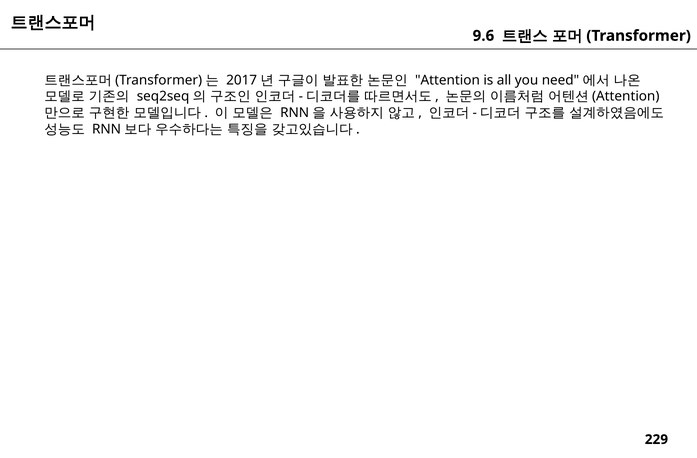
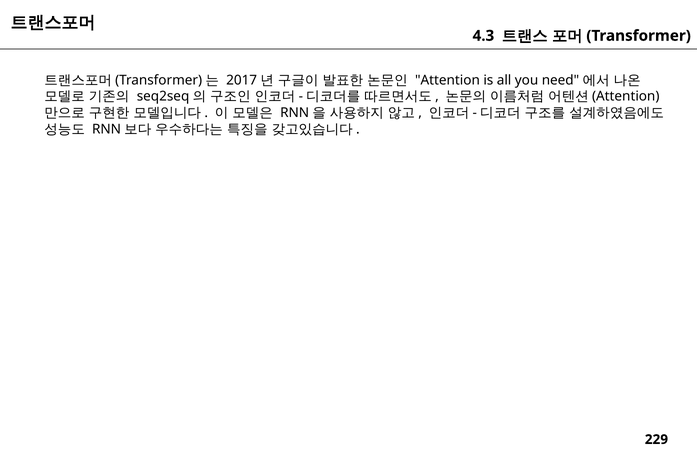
9.6: 9.6 -> 4.3
